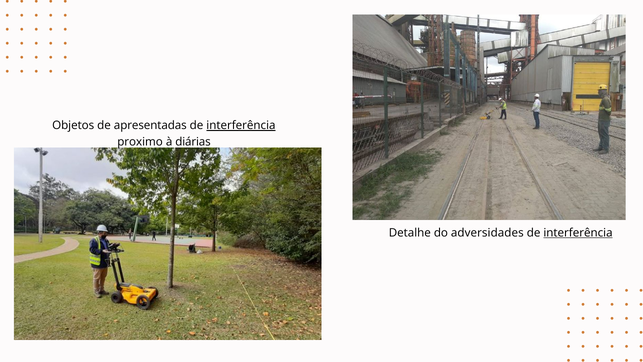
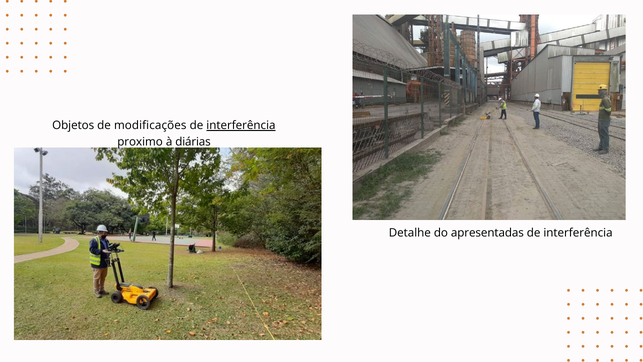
apresentadas: apresentadas -> modificações
adversidades: adversidades -> apresentadas
interferência at (578, 233) underline: present -> none
